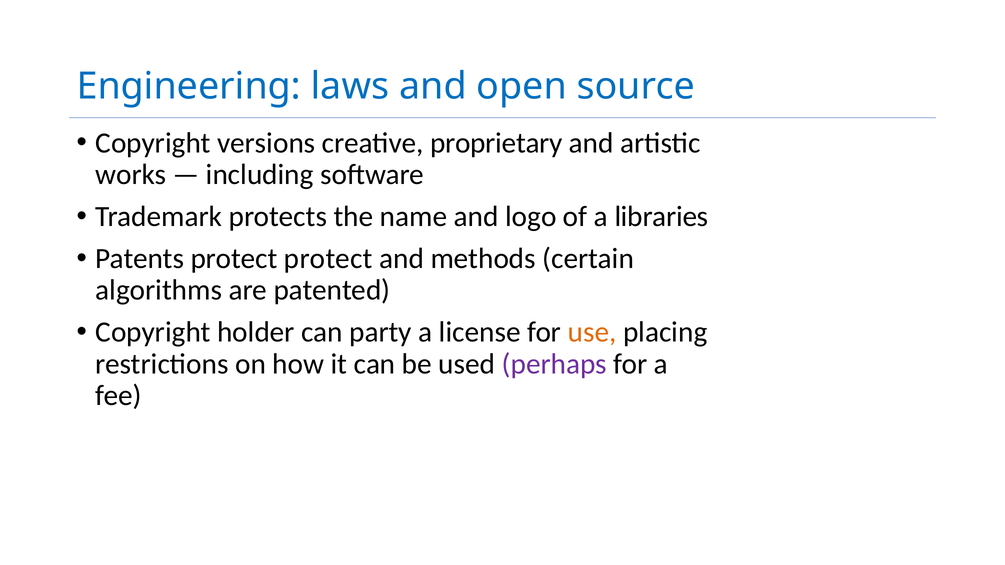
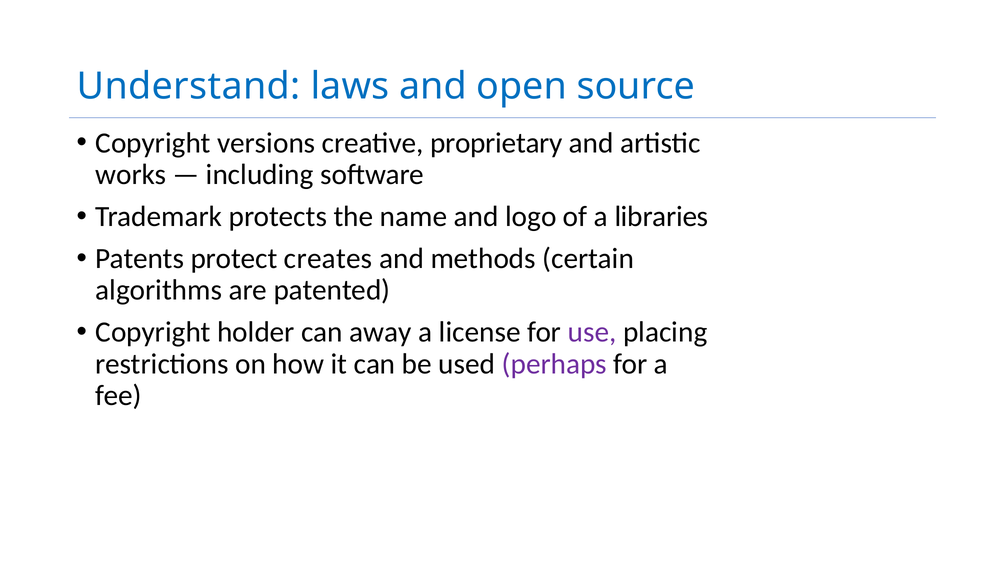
Engineering: Engineering -> Understand
protect protect: protect -> creates
party: party -> away
use colour: orange -> purple
